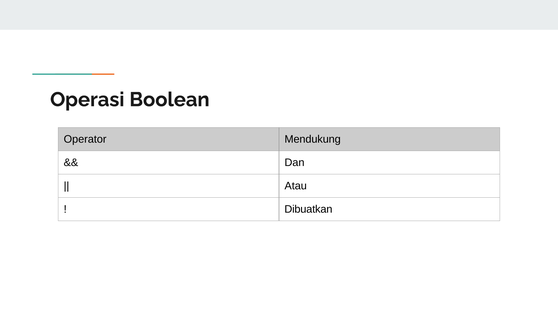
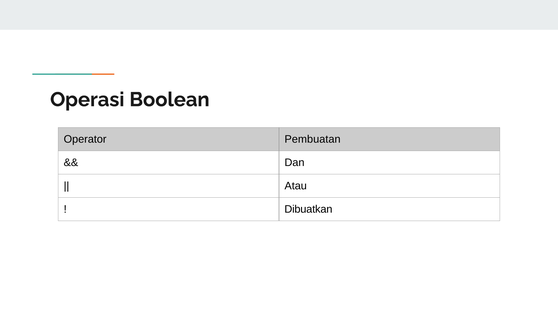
Mendukung: Mendukung -> Pembuatan
